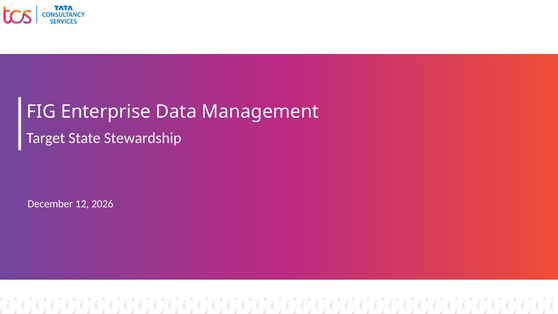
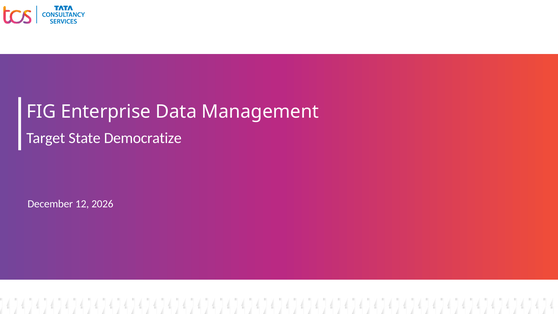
Stewardship: Stewardship -> Democratize
